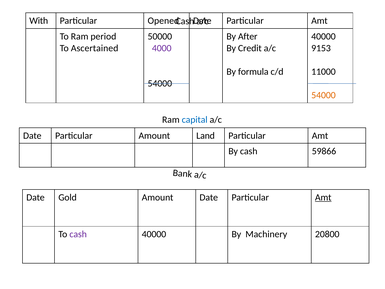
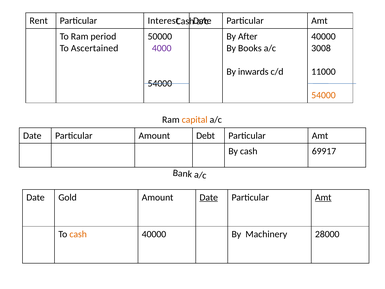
With: With -> Rent
Opened: Opened -> Interest
Credit: Credit -> Books
9153: 9153 -> 3008
formula: formula -> inwards
capital colour: blue -> orange
Land: Land -> Debt
59866: 59866 -> 69917
Date at (209, 197) underline: none -> present
cash at (78, 234) colour: purple -> orange
20800: 20800 -> 28000
